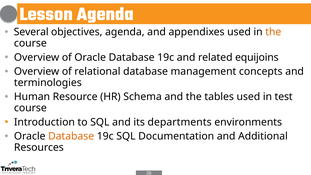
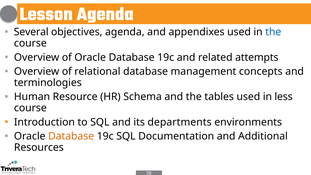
the at (273, 32) colour: orange -> blue
equijoins: equijoins -> attempts
test: test -> less
